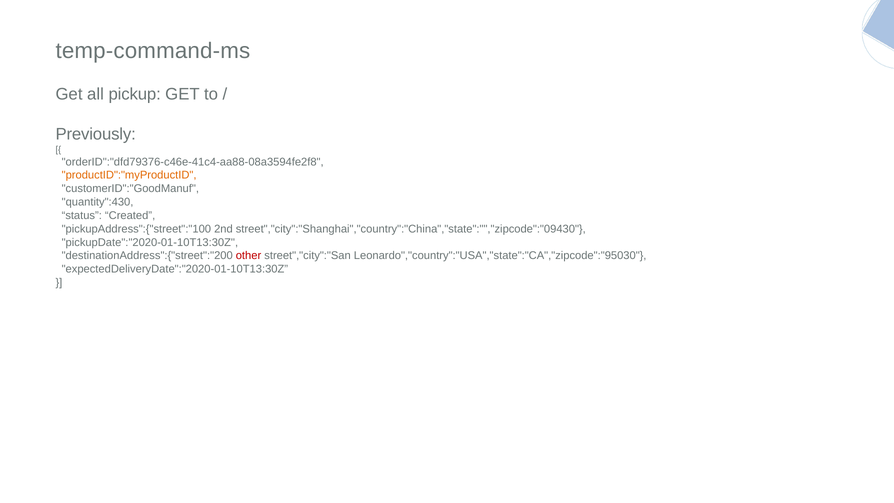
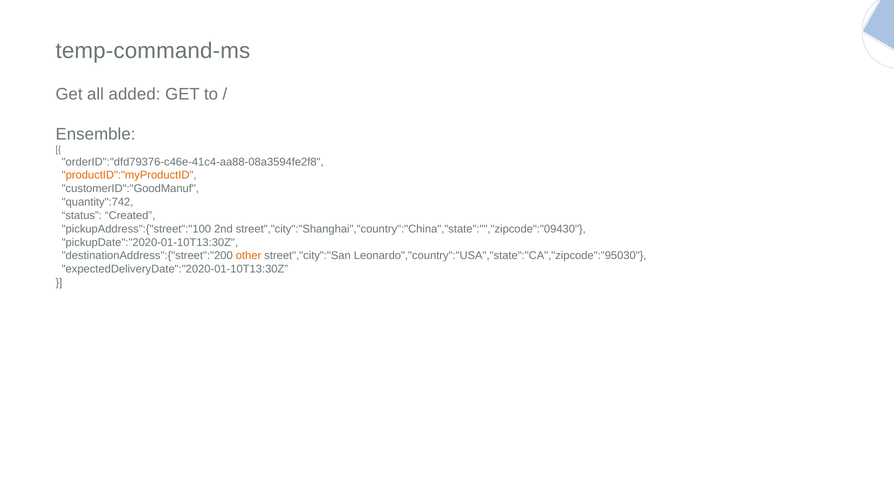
pickup: pickup -> added
Previously: Previously -> Ensemble
quantity":430: quantity":430 -> quantity":742
other colour: red -> orange
